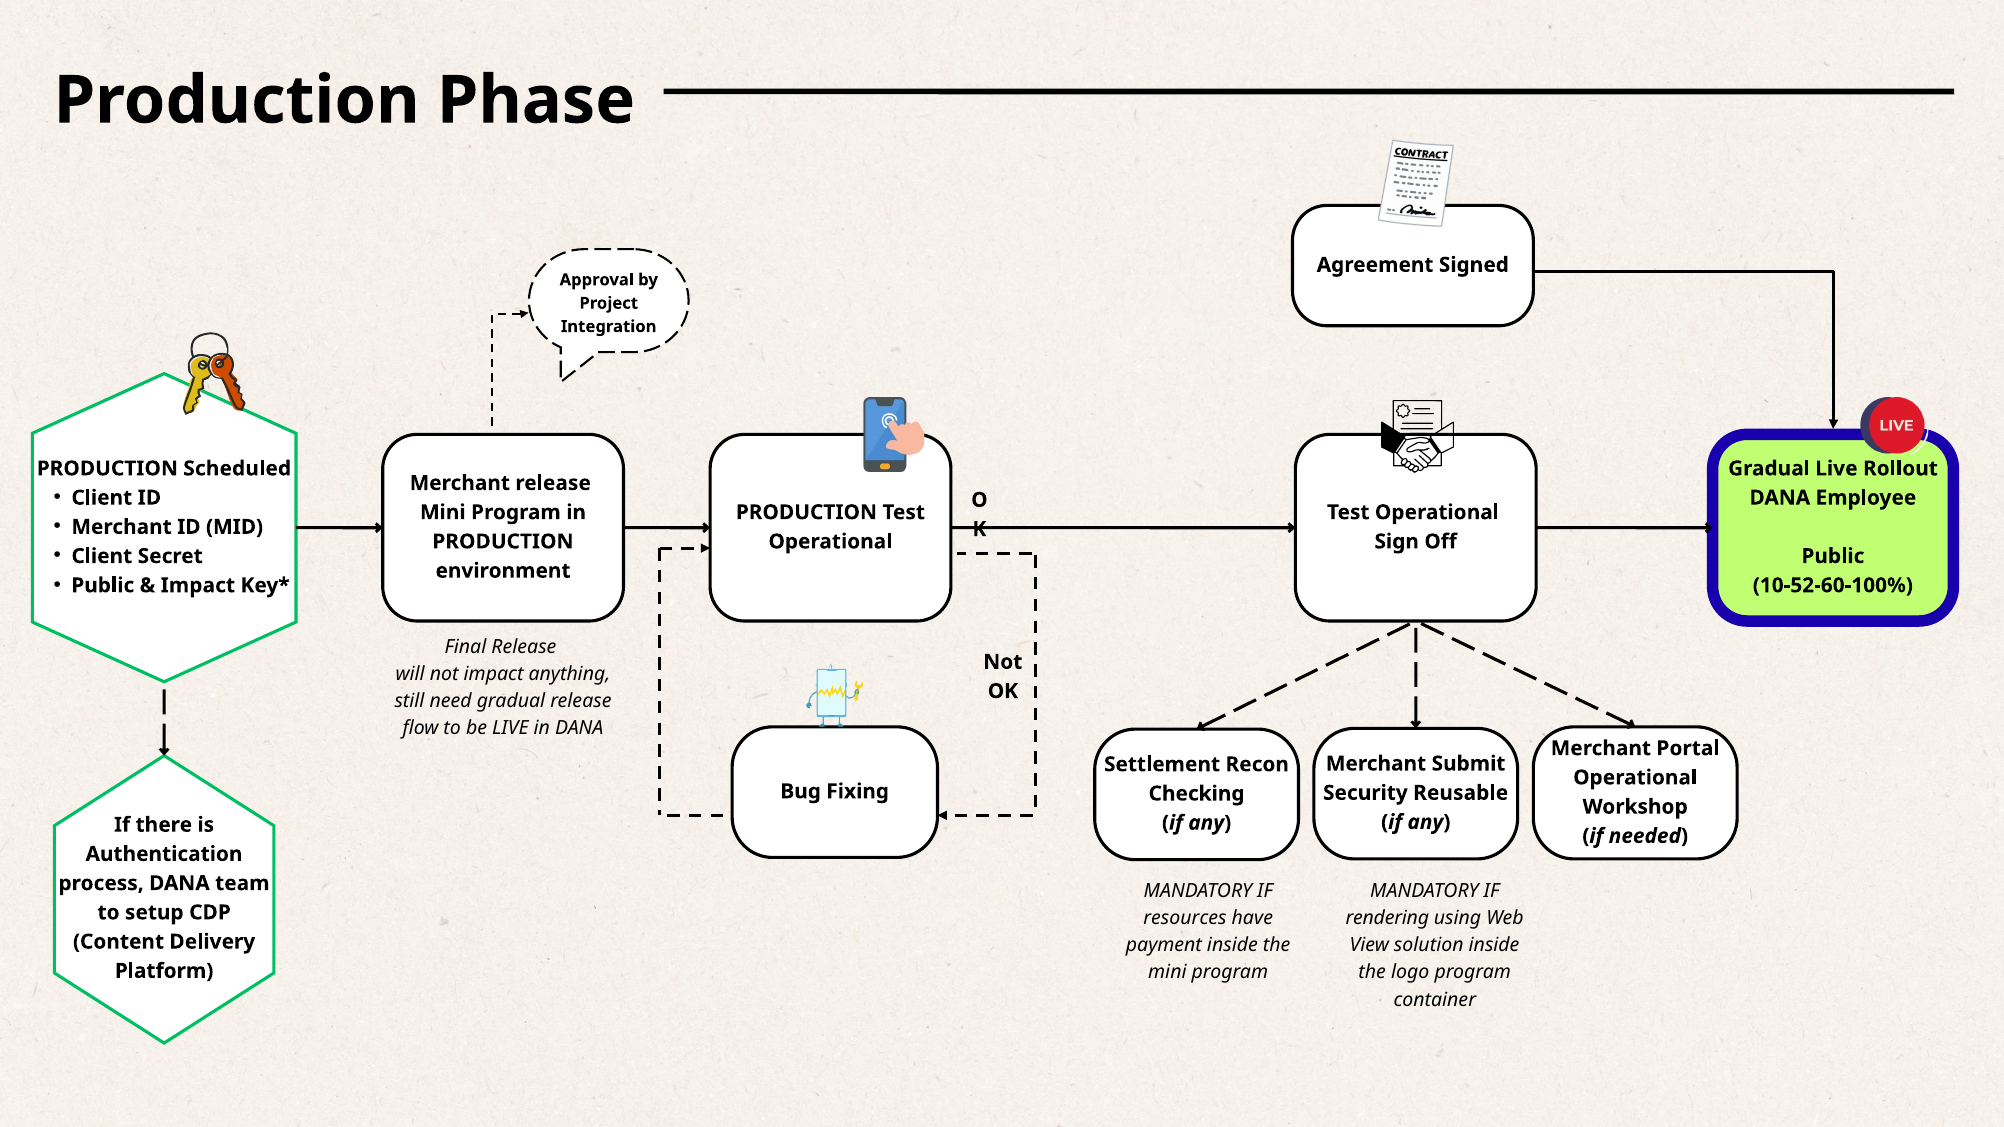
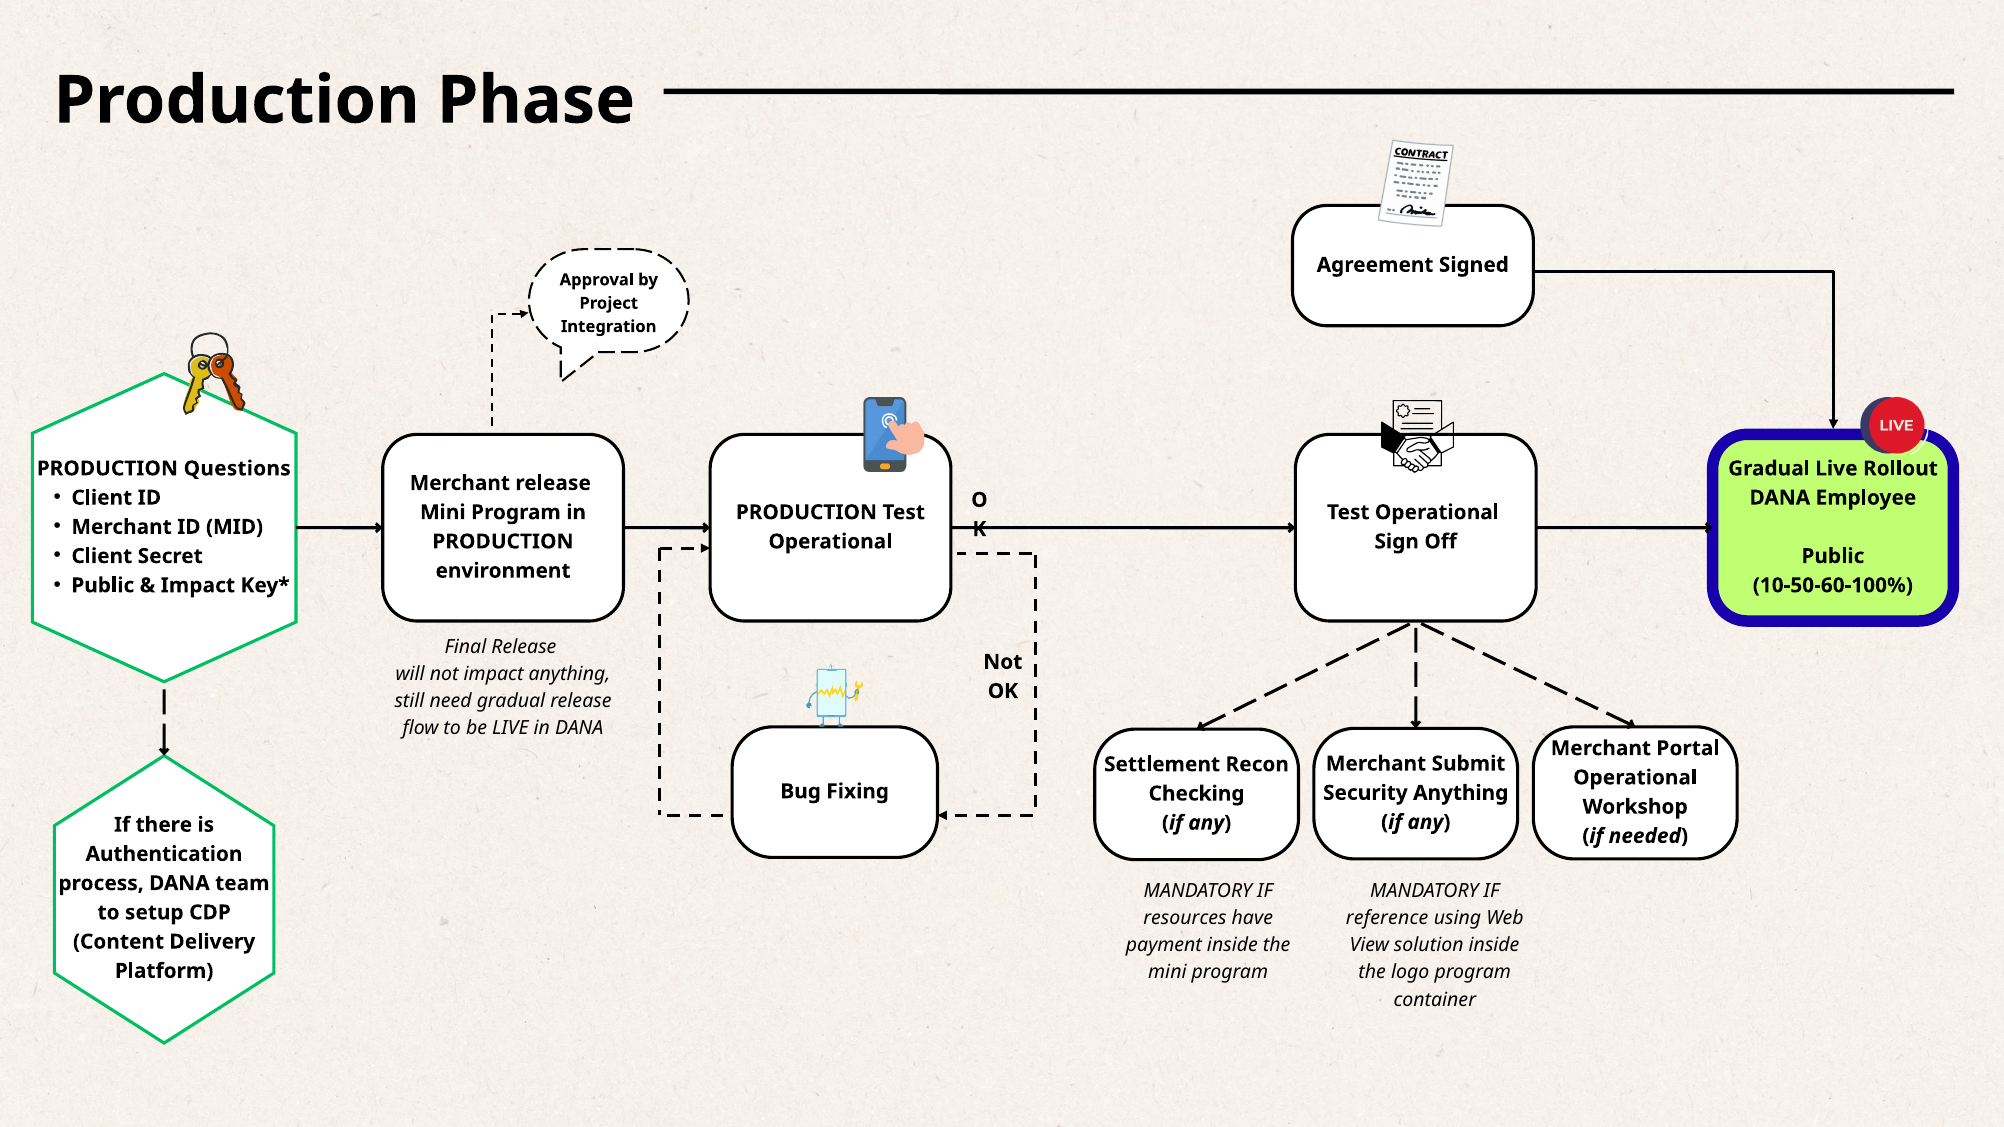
Scheduled: Scheduled -> Questions
10-52-60-100%: 10-52-60-100% -> 10-50-60-100%
Security Reusable: Reusable -> Anything
rendering: rendering -> reference
